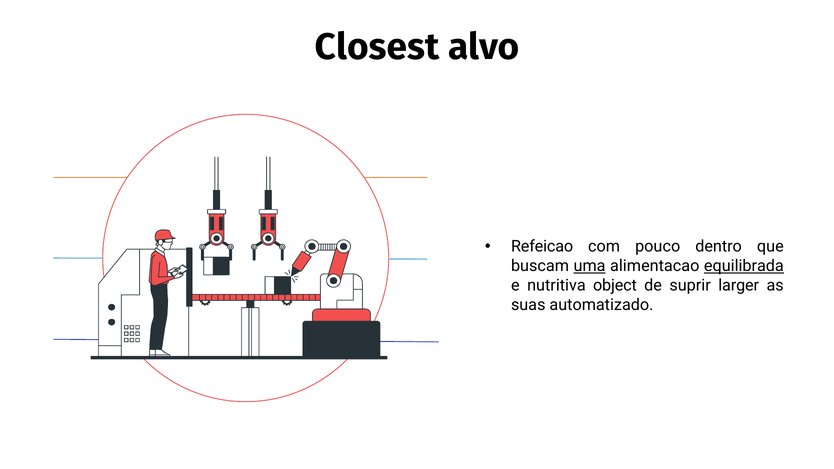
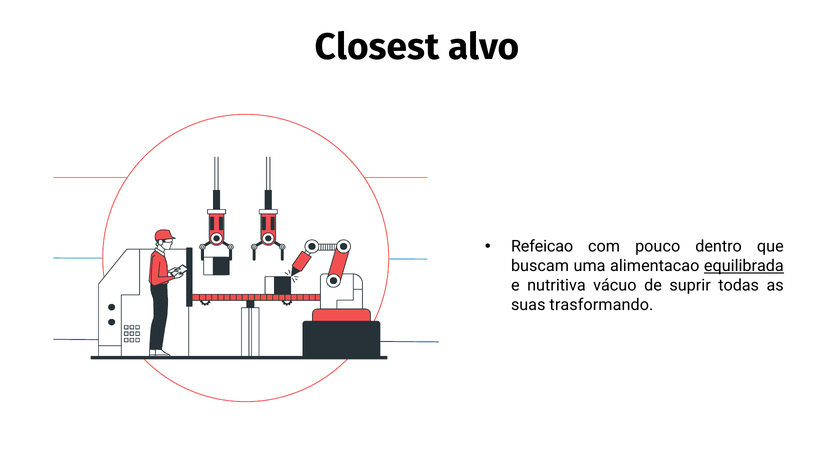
uma underline: present -> none
object: object -> vácuo
larger: larger -> todas
automatizado: automatizado -> trasformando
